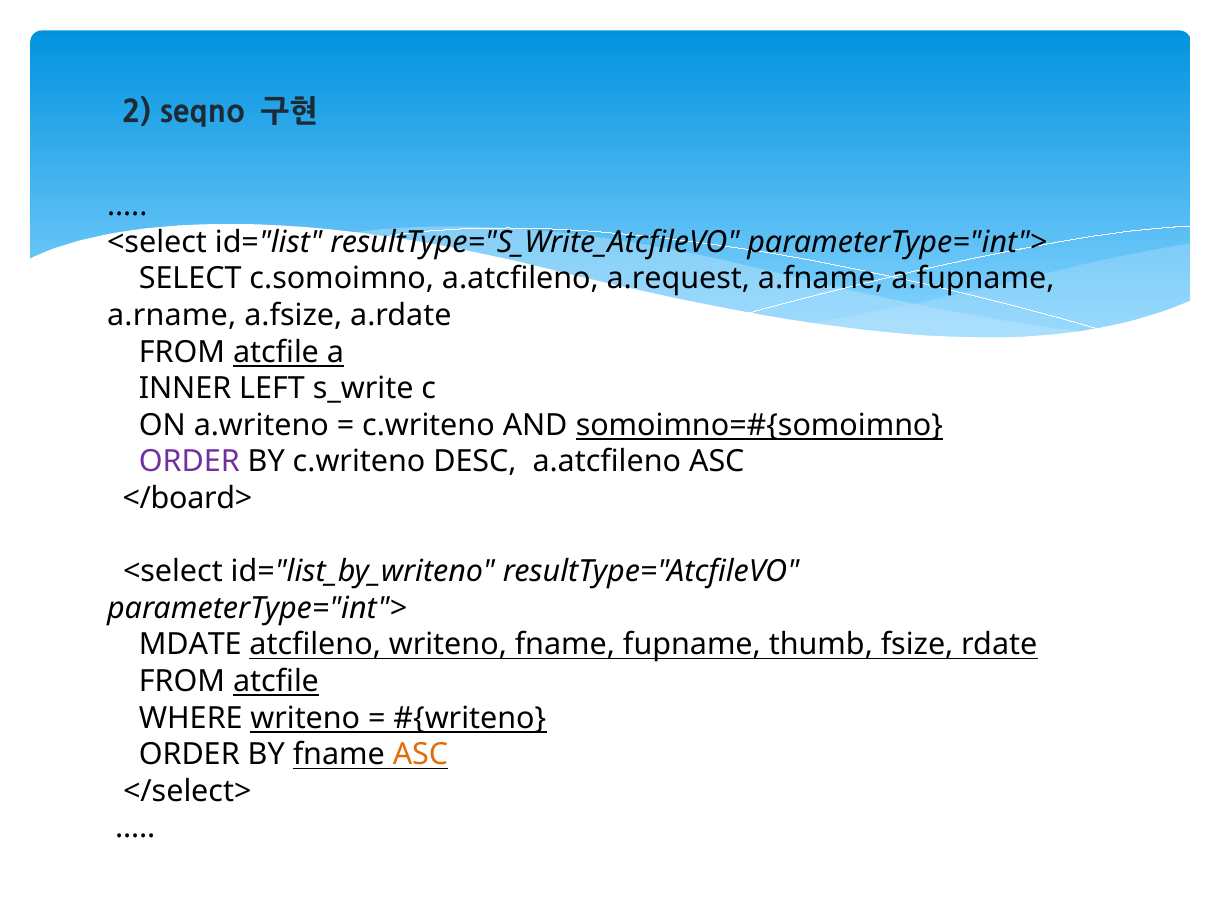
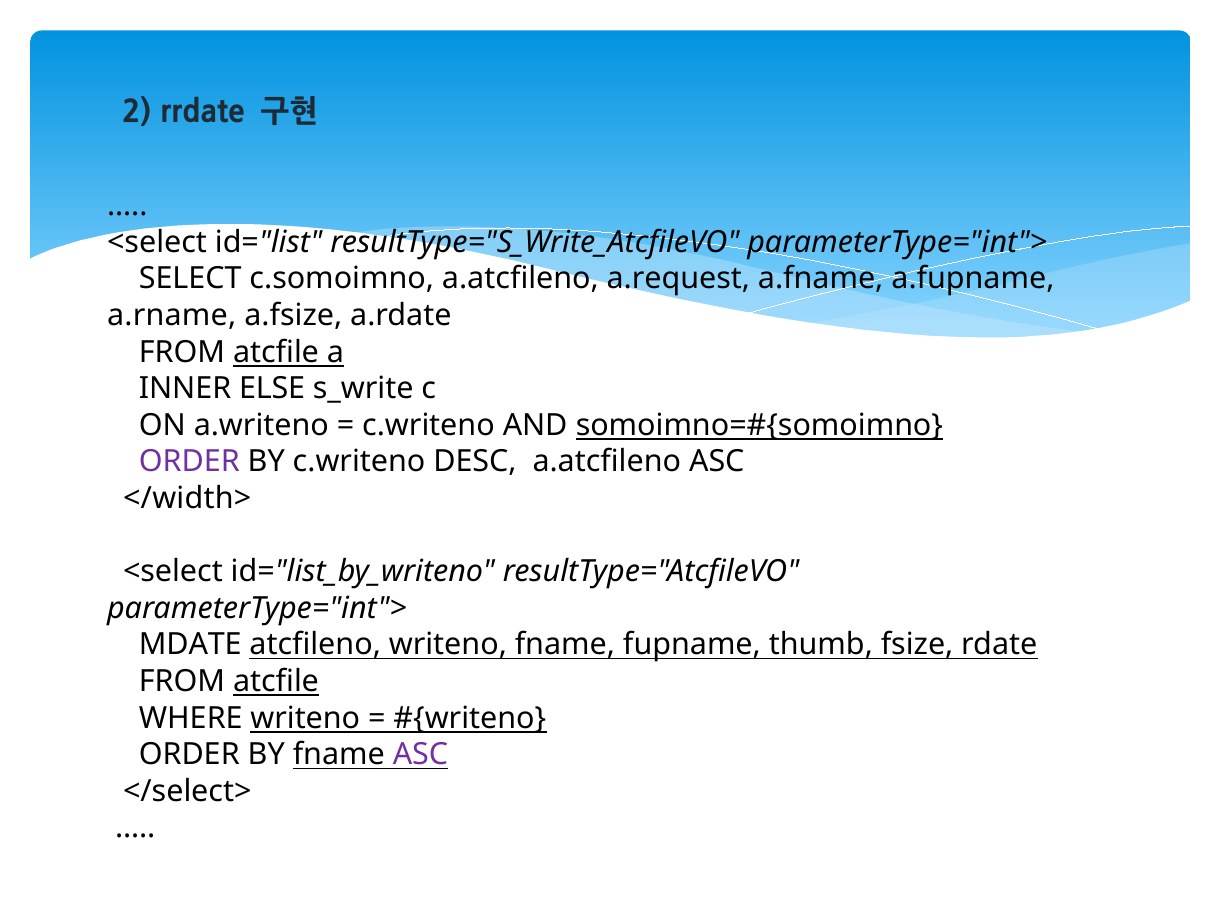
seqno: seqno -> rrdate
LEFT: LEFT -> ELSE
</board>: </board> -> </width>
ASC at (421, 755) colour: orange -> purple
